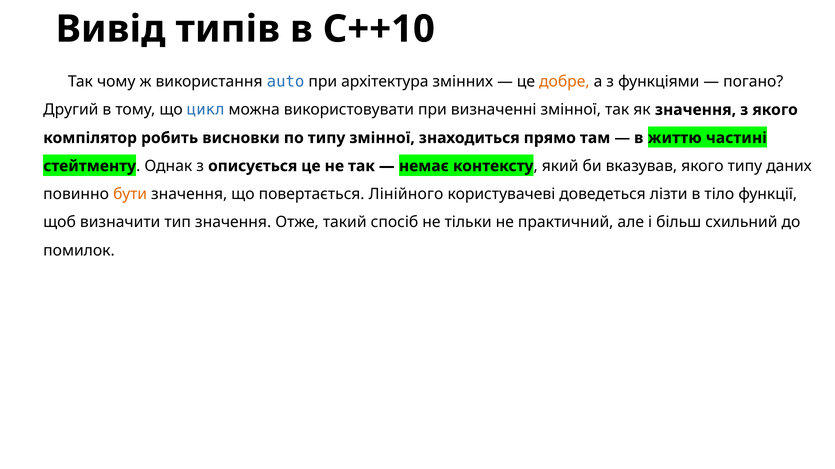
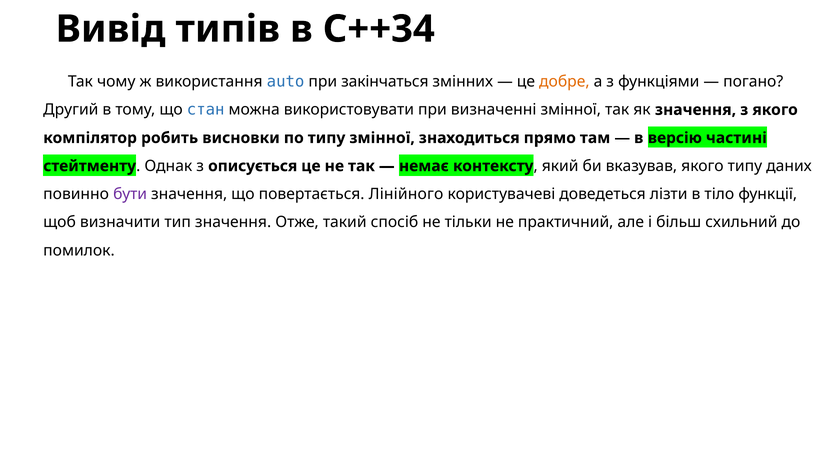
C++10: C++10 -> C++34
архітектура: архітектура -> закінчаться
цикл: цикл -> стан
життю: життю -> версію
бути colour: orange -> purple
